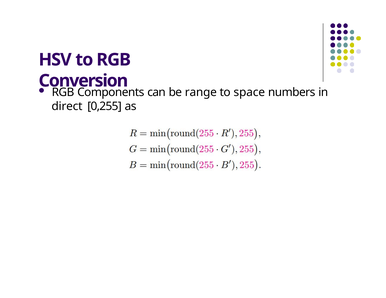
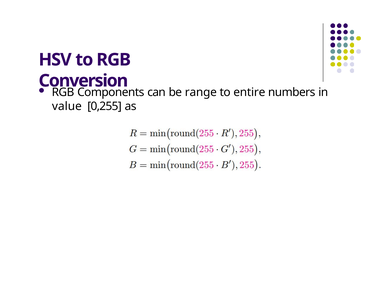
space: space -> entire
direct: direct -> value
